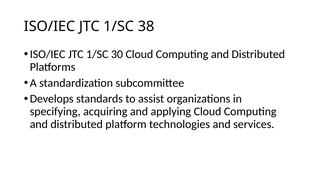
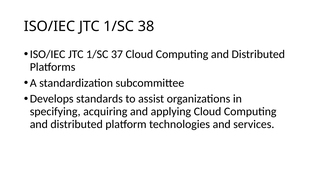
30: 30 -> 37
